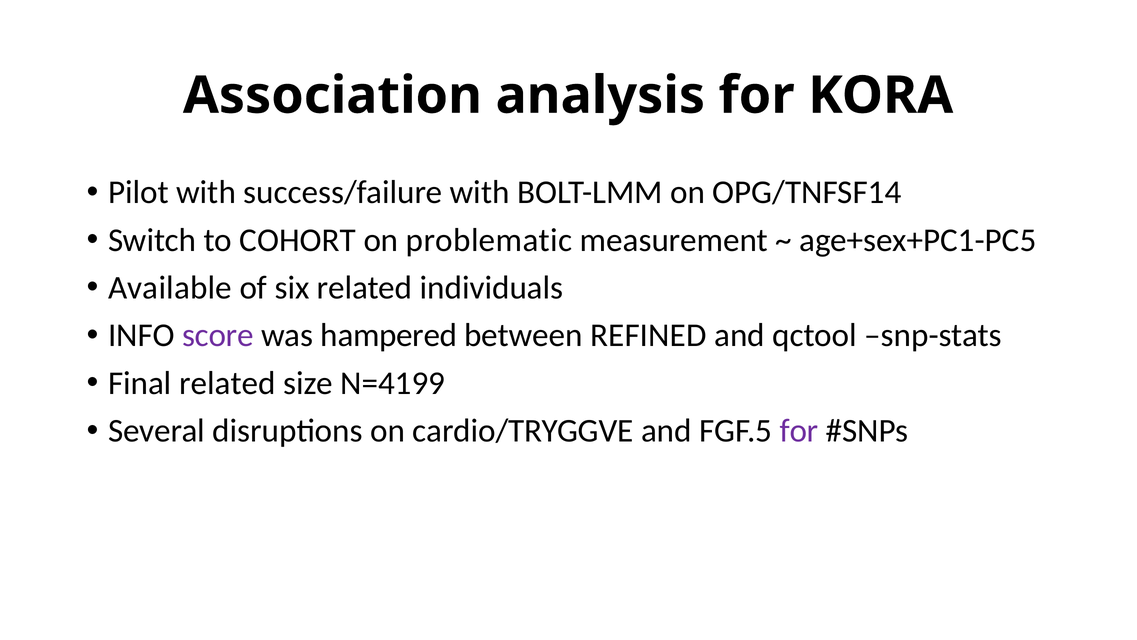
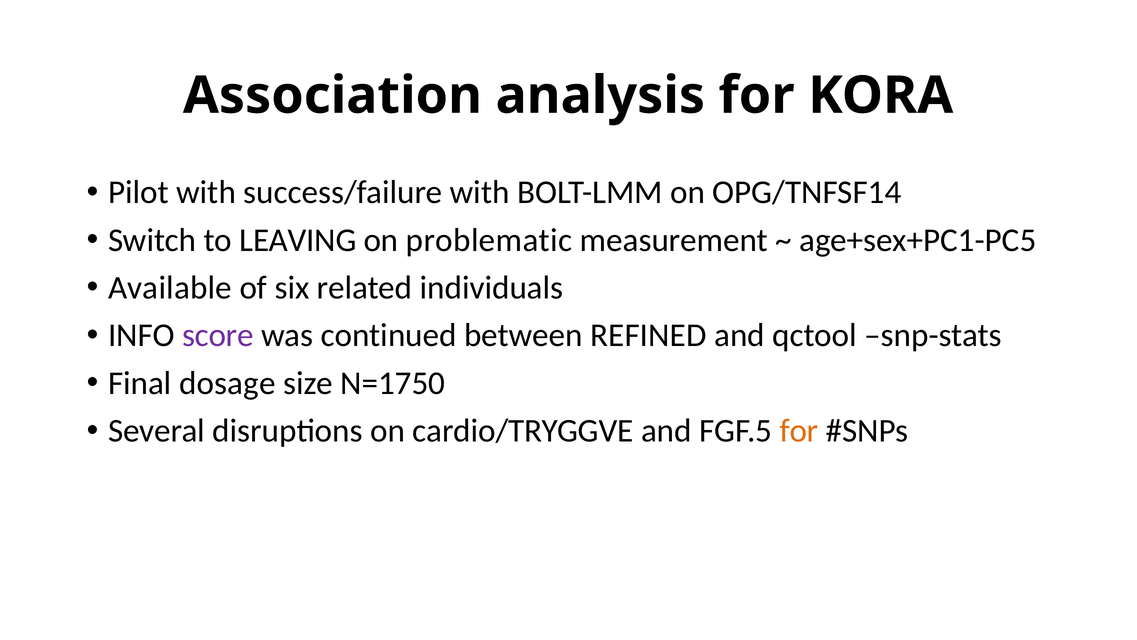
COHORT: COHORT -> LEAVING
hampered: hampered -> continued
Final related: related -> dosage
N=4199: N=4199 -> N=1750
for at (799, 431) colour: purple -> orange
